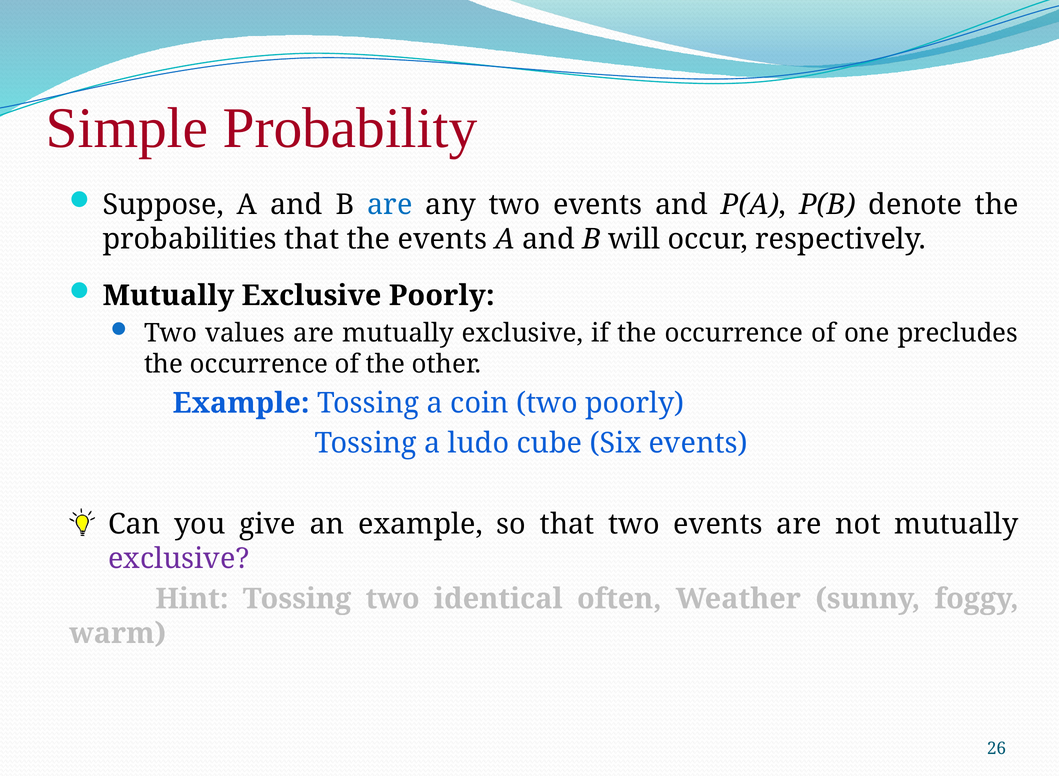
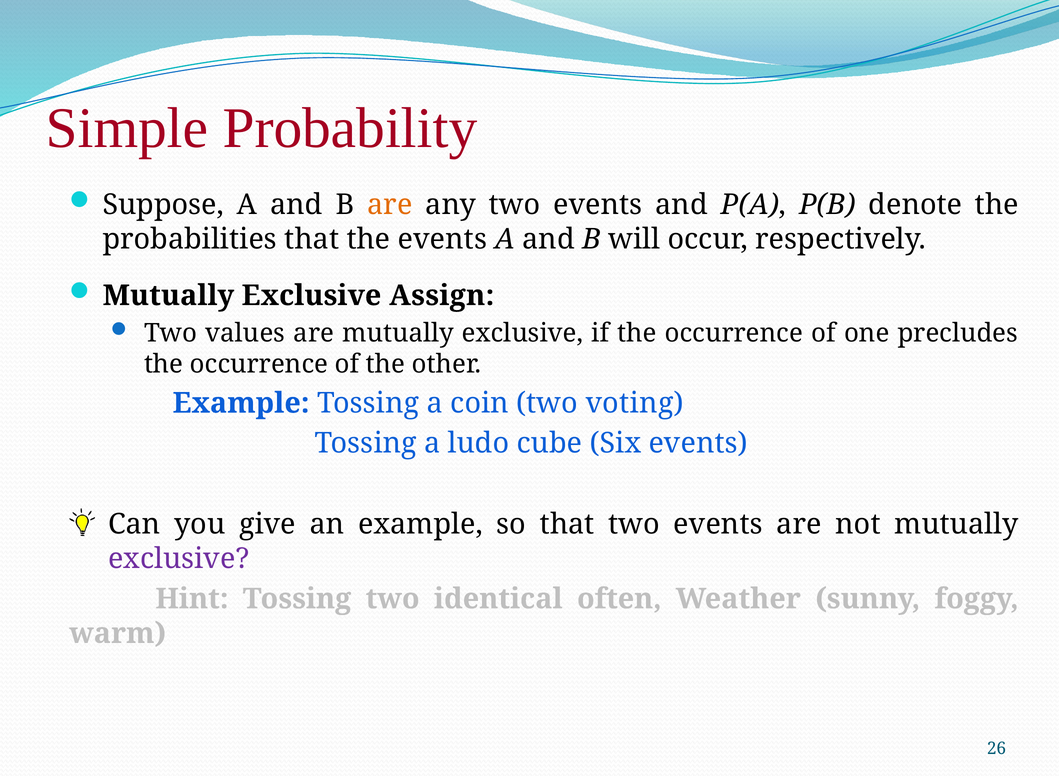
are at (390, 205) colour: blue -> orange
Exclusive Poorly: Poorly -> Assign
two poorly: poorly -> voting
